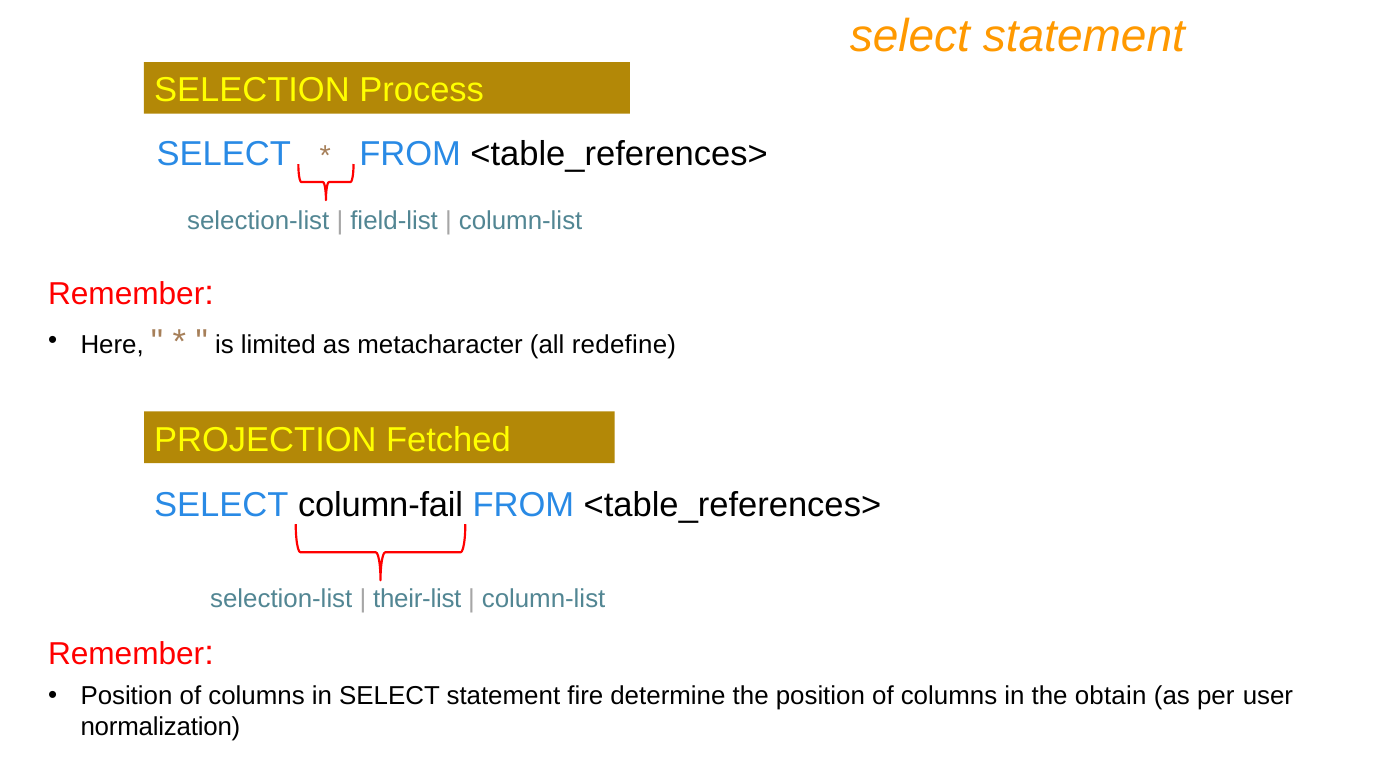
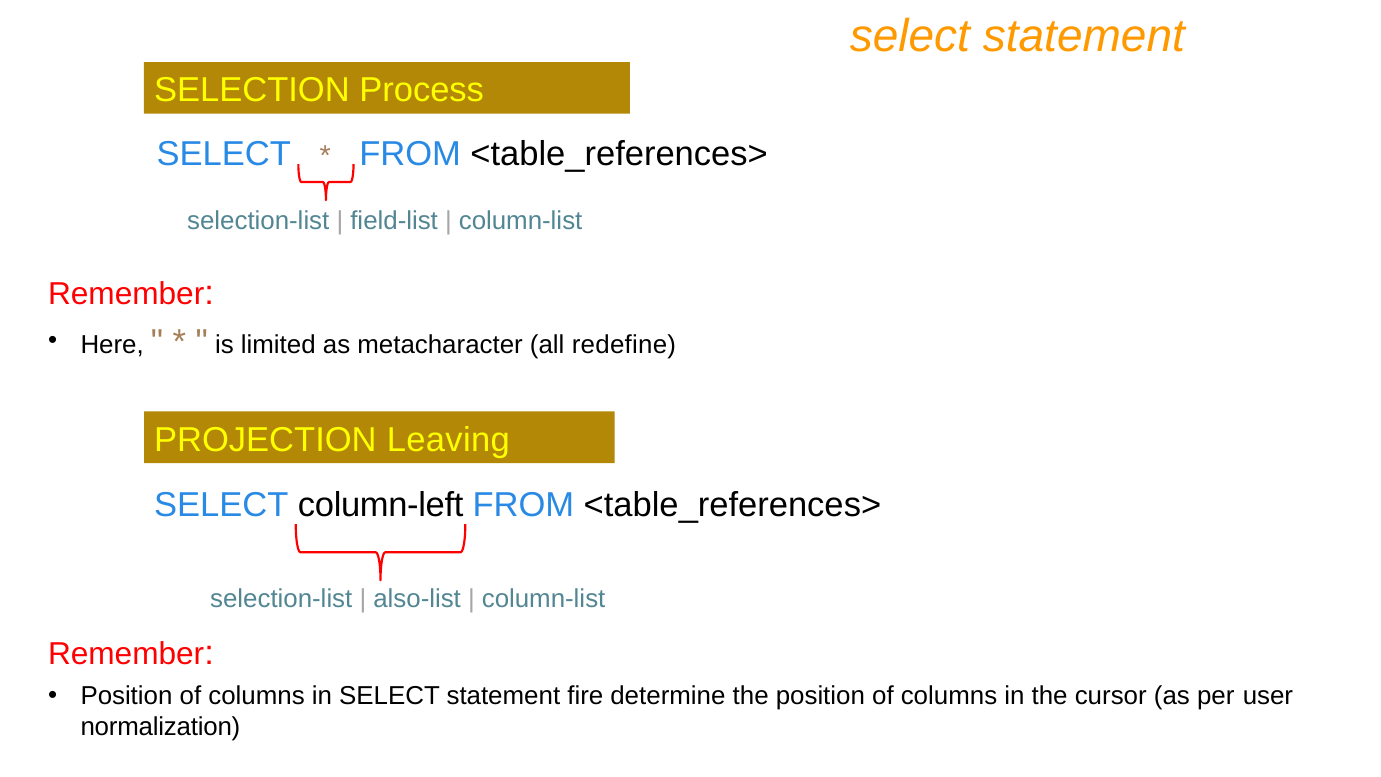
Fetched: Fetched -> Leaving
column-fail: column-fail -> column-left
their-list: their-list -> also-list
obtain: obtain -> cursor
